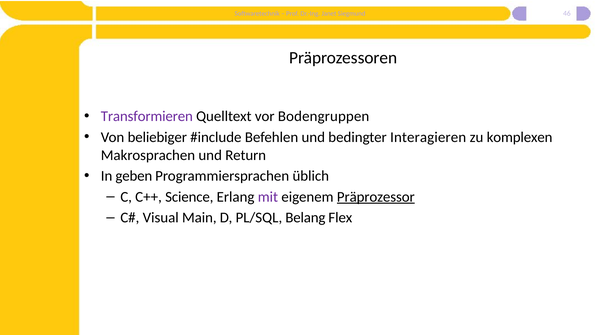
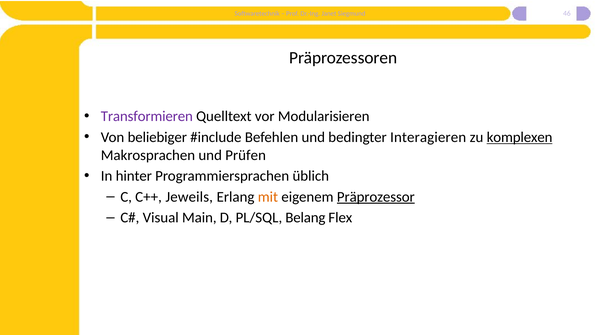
Bodengruppen: Bodengruppen -> Modularisieren
komplexen underline: none -> present
Return: Return -> Prüfen
geben: geben -> hinter
Science: Science -> Jeweils
mit colour: purple -> orange
